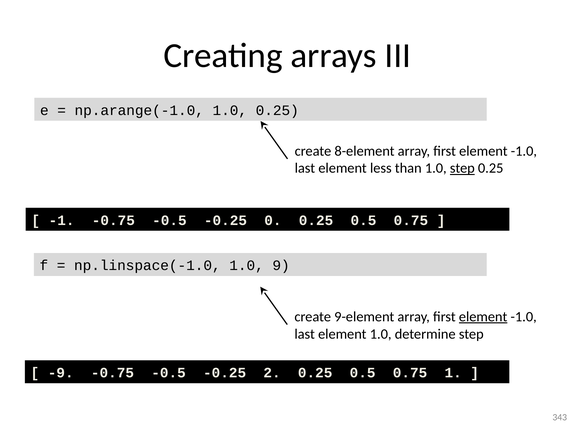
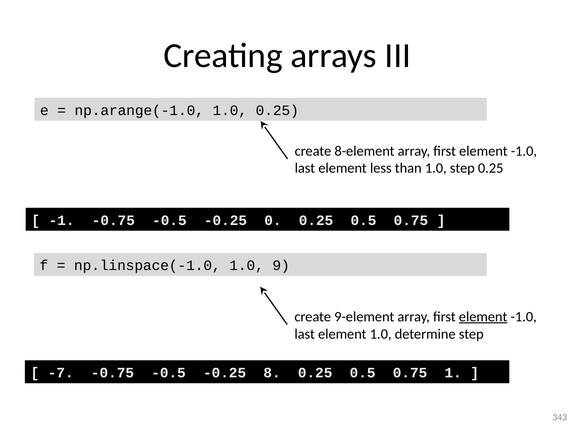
step at (462, 168) underline: present -> none
-9: -9 -> -7
2: 2 -> 8
